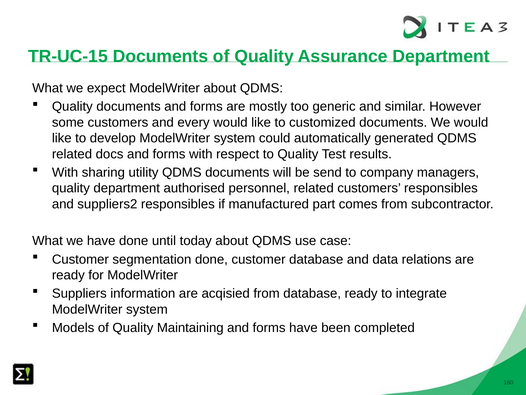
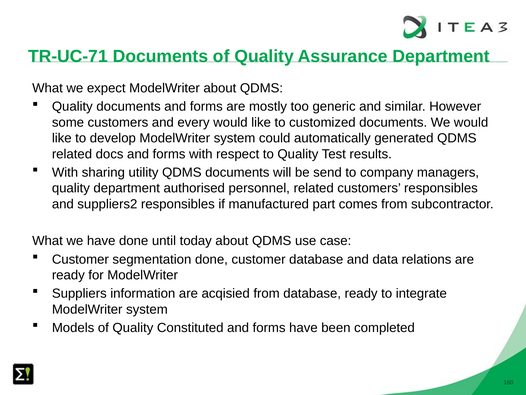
TR-UC-15: TR-UC-15 -> TR-UC-71
Maintaining: Maintaining -> Constituted
